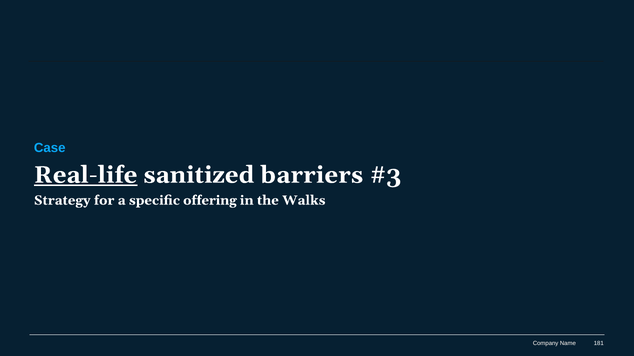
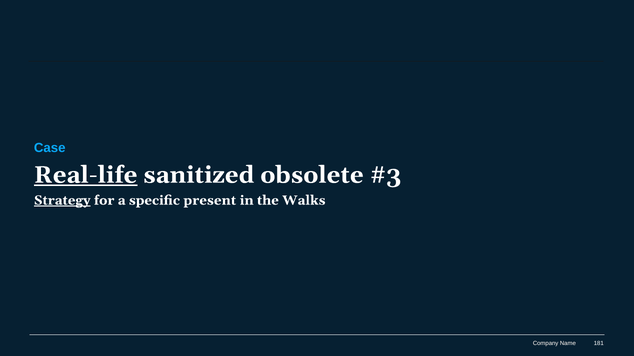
barriers: barriers -> obsolete
Strategy underline: none -> present
offering: offering -> present
